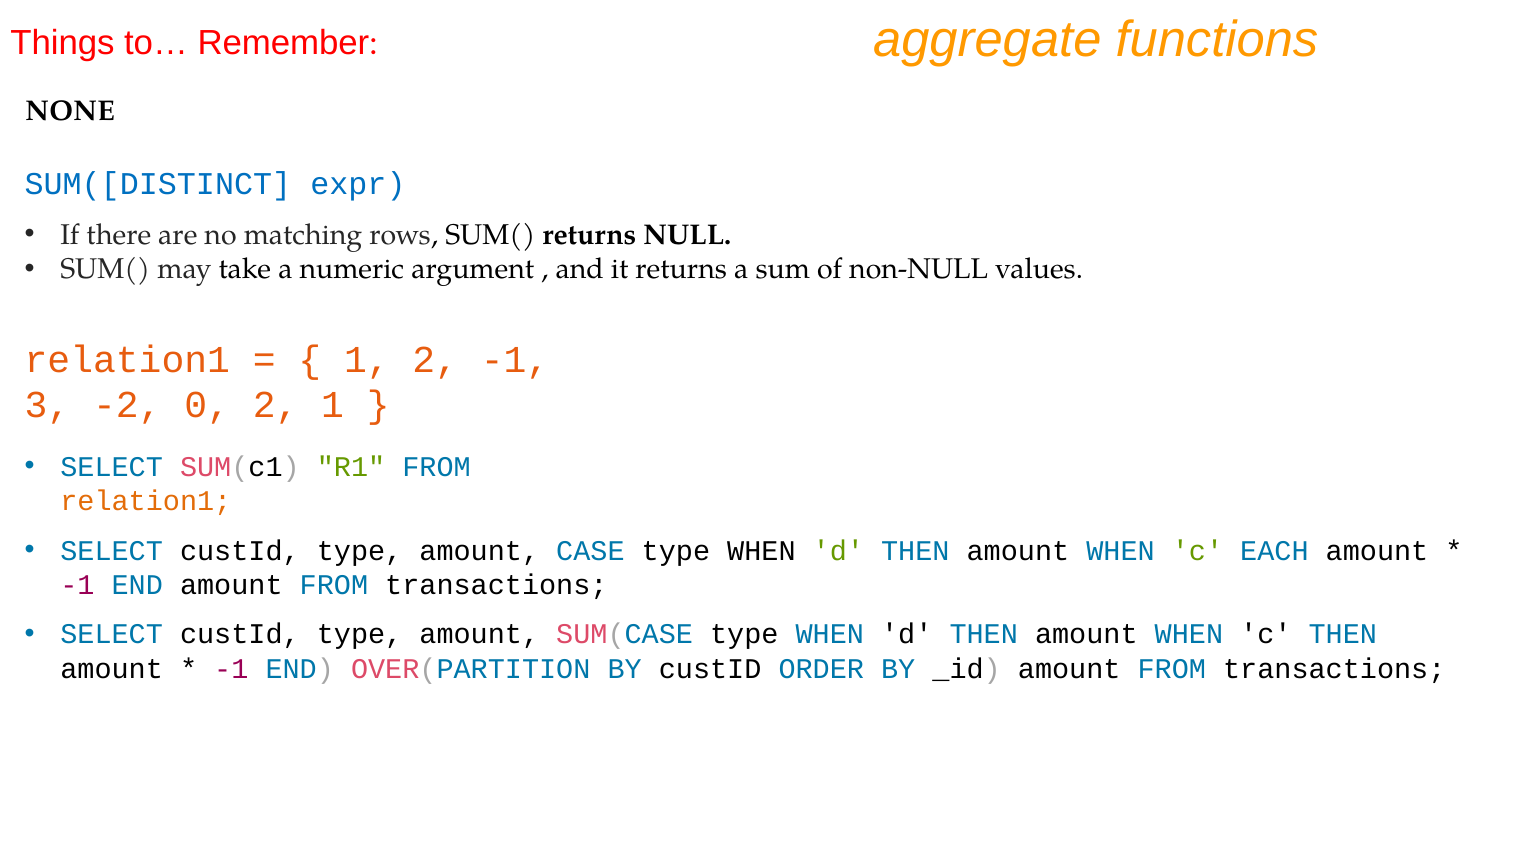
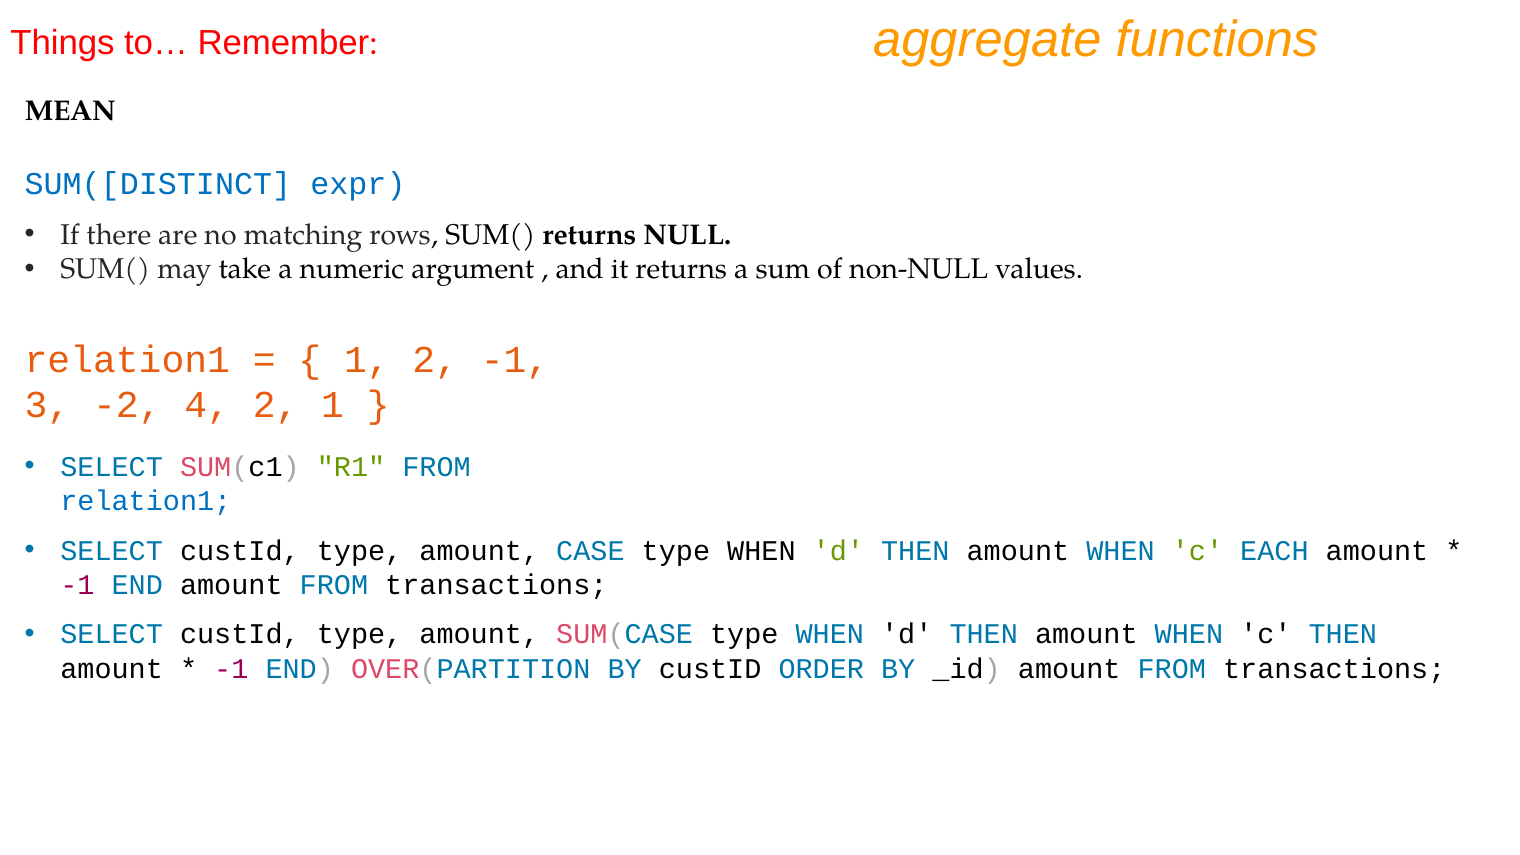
NONE: NONE -> MEAN
0: 0 -> 4
relation1 at (146, 501) colour: orange -> blue
